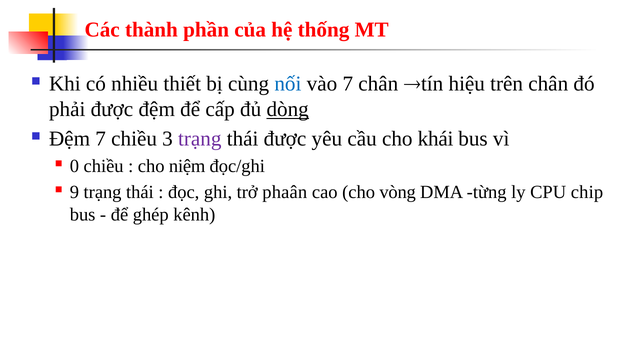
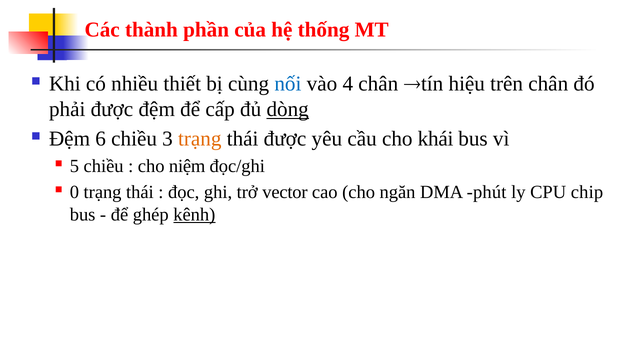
vào 7: 7 -> 4
Đệm 7: 7 -> 6
trạng at (200, 139) colour: purple -> orange
0: 0 -> 5
9: 9 -> 0
phaân: phaân -> vector
vòng: vòng -> ngăn
từng: từng -> phút
kênh underline: none -> present
